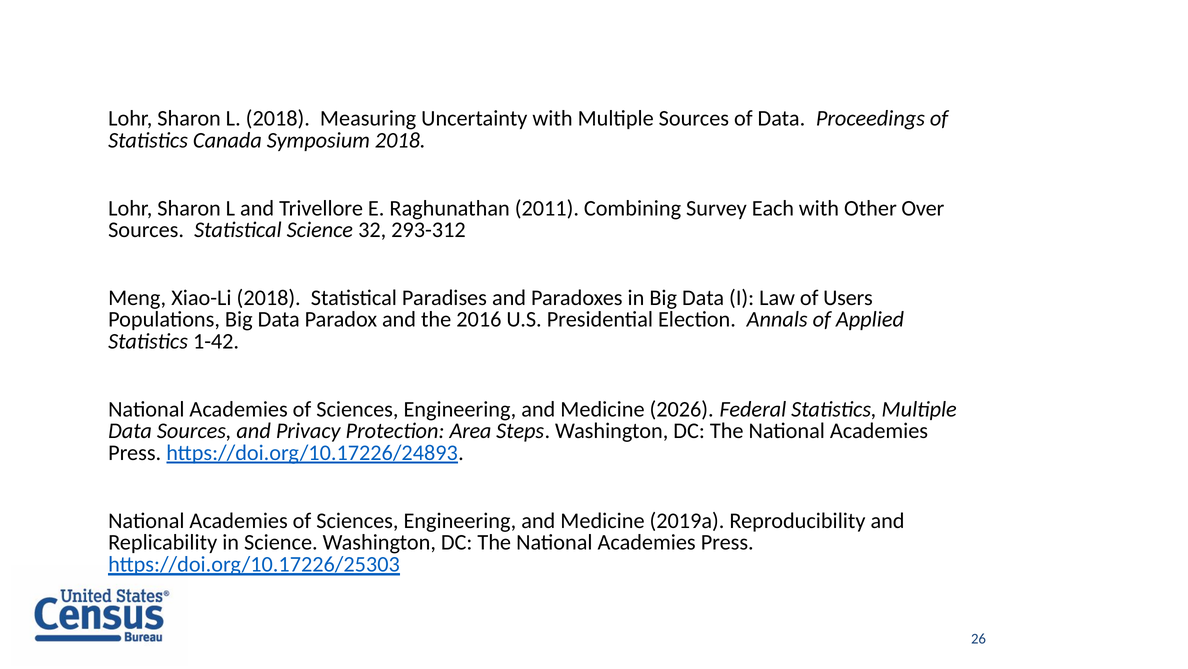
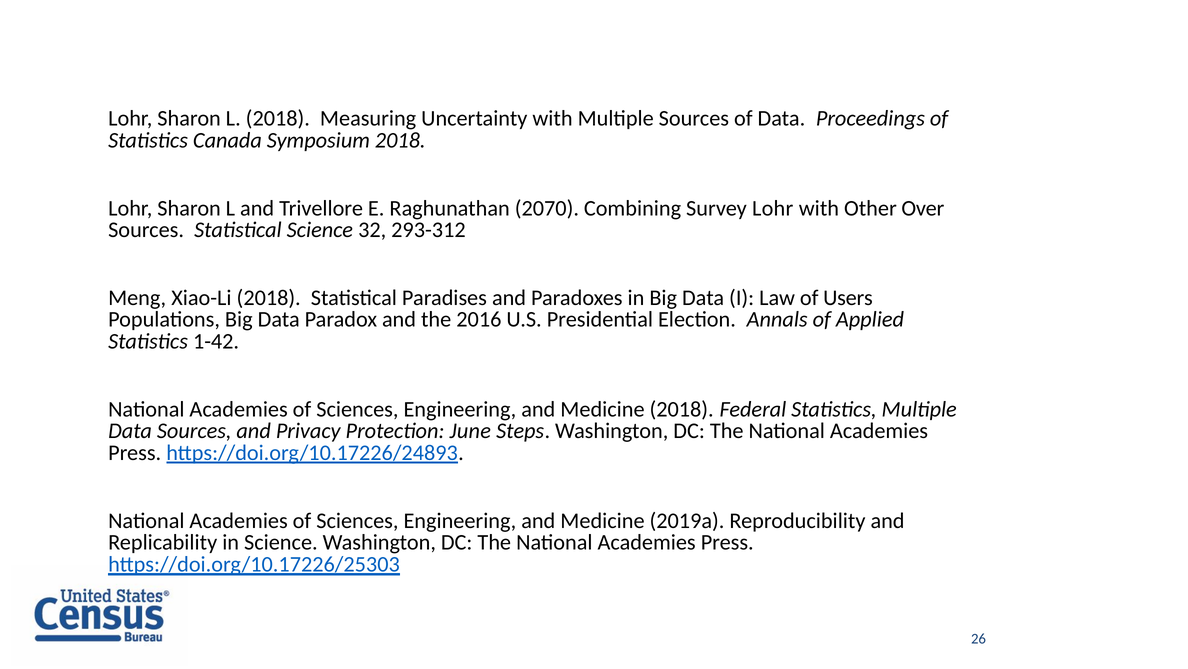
2011: 2011 -> 2070
Survey Each: Each -> Lohr
Medicine 2026: 2026 -> 2018
Area: Area -> June
